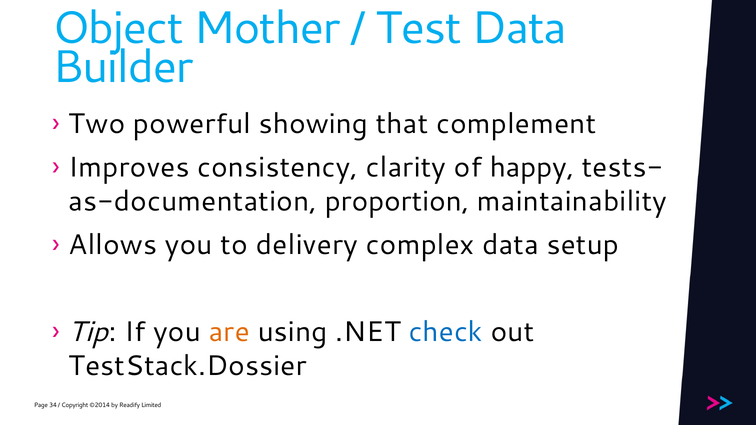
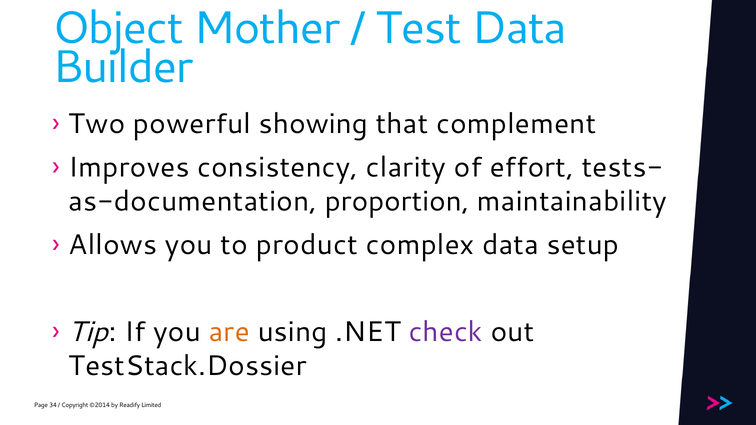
happy: happy -> effort
delivery: delivery -> product
check colour: blue -> purple
